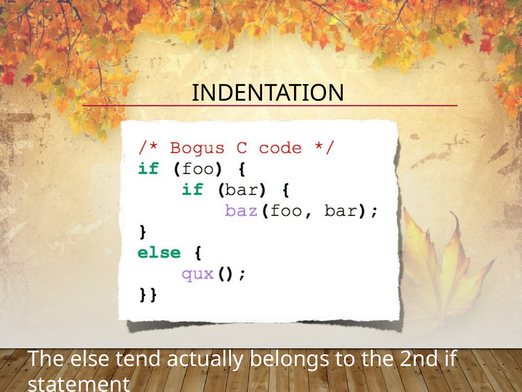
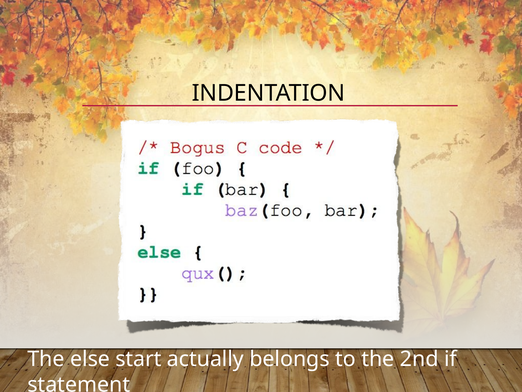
tend: tend -> start
